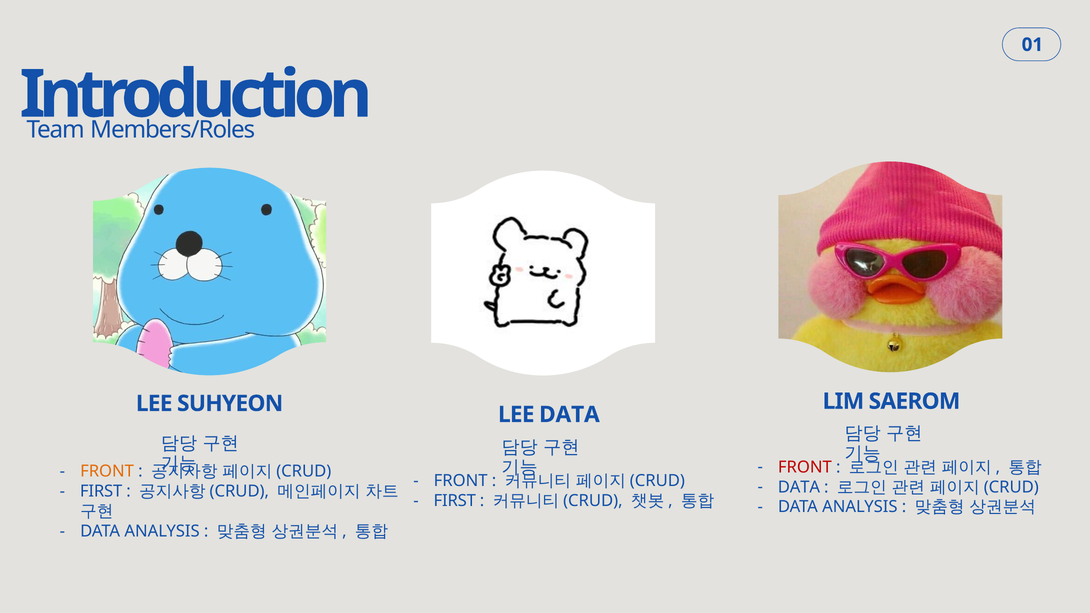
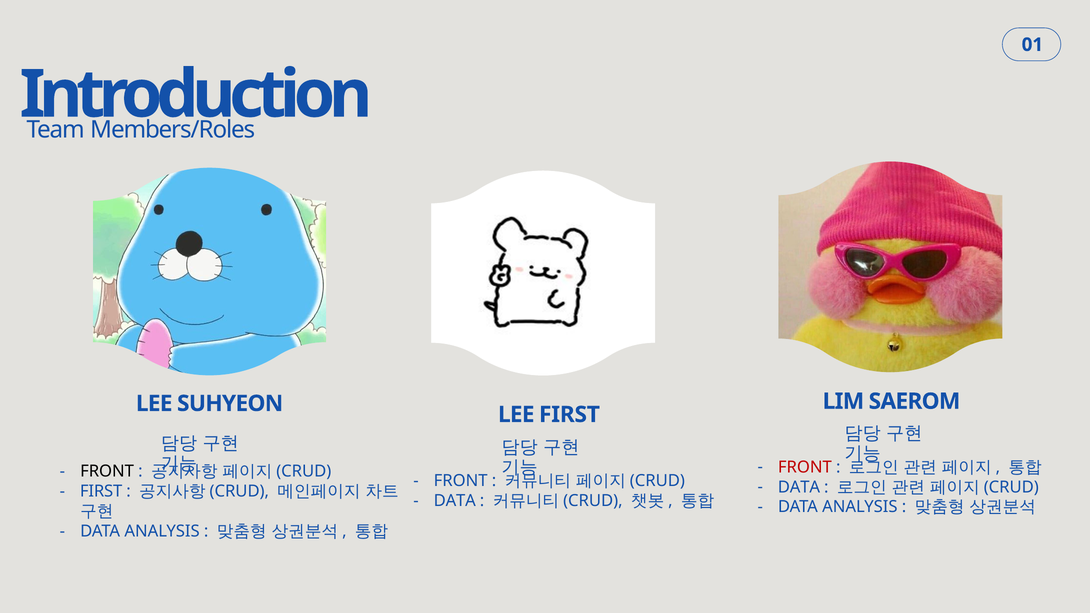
LEE DATA: DATA -> FIRST
FRONT at (107, 472) colour: orange -> black
FIRST at (455, 501): FIRST -> DATA
